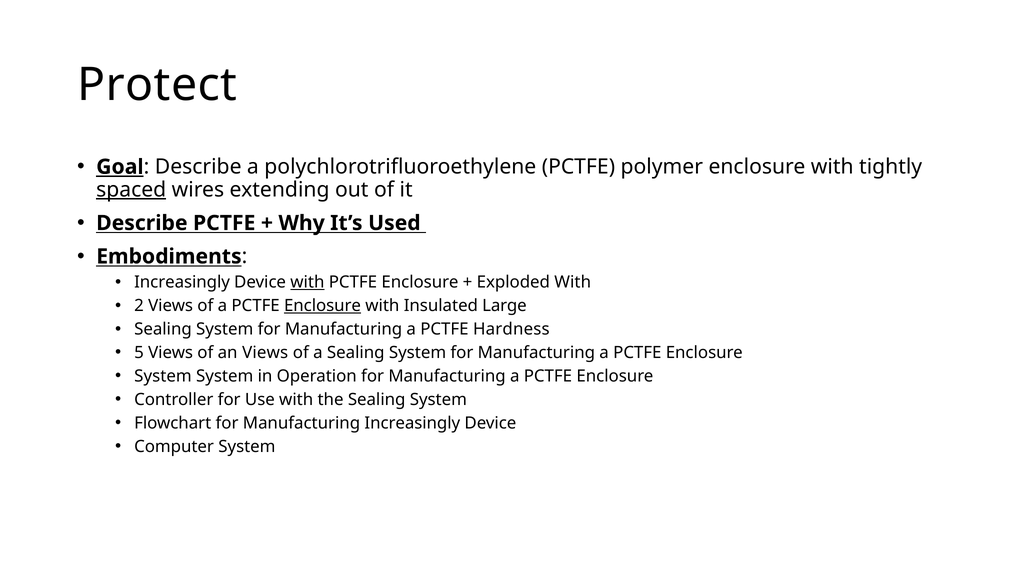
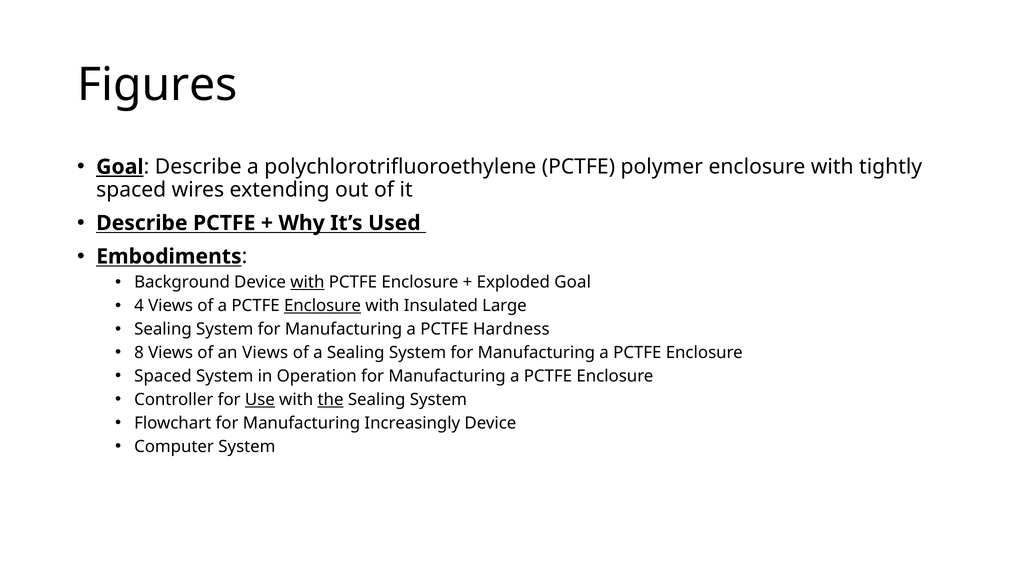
Protect: Protect -> Figures
spaced at (131, 190) underline: present -> none
Increasingly at (182, 282): Increasingly -> Background
Exploded With: With -> Goal
2: 2 -> 4
5: 5 -> 8
System at (163, 376): System -> Spaced
Use underline: none -> present
the underline: none -> present
